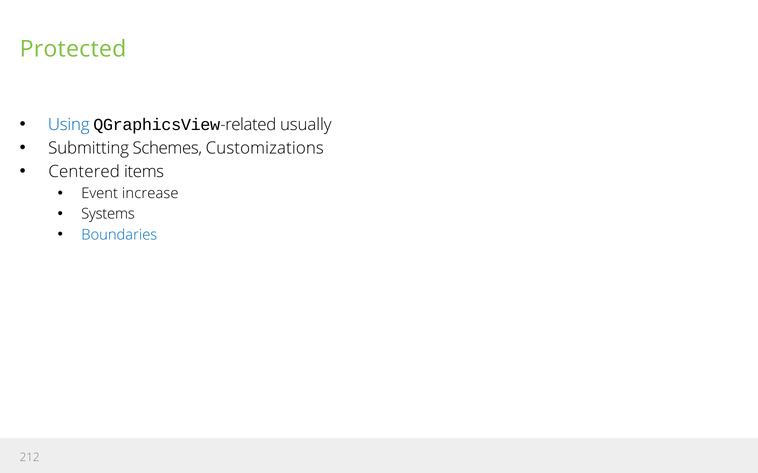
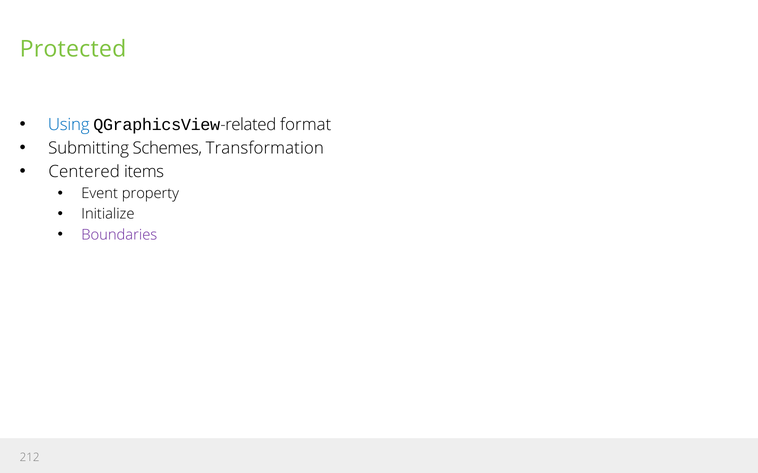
usually: usually -> format
Customizations: Customizations -> Transformation
increase: increase -> property
Systems: Systems -> Initialize
Boundaries colour: blue -> purple
